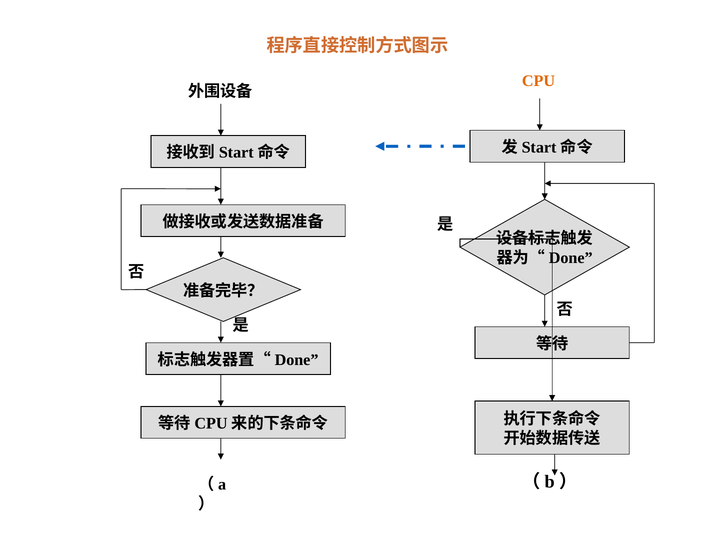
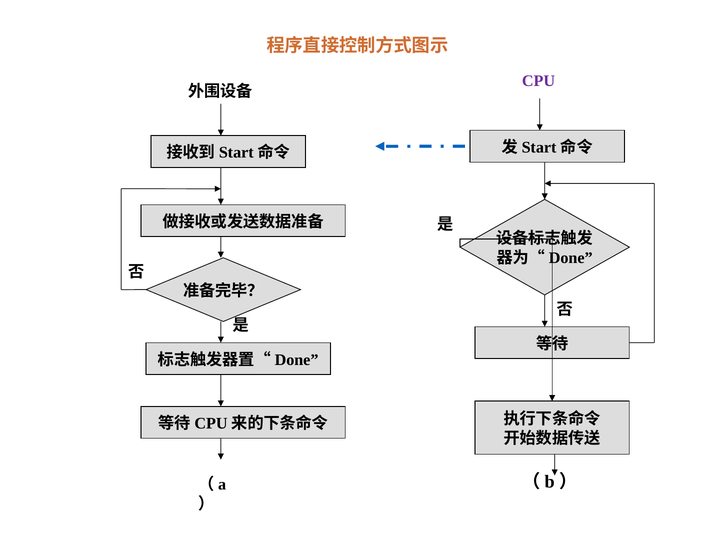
CPU colour: orange -> purple
